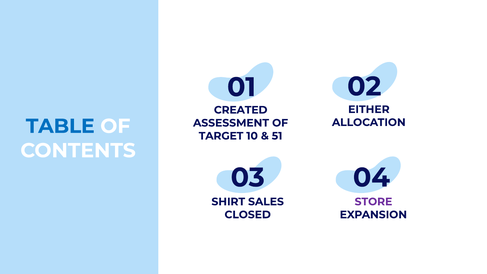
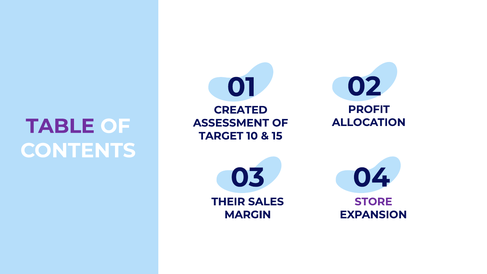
EITHER: EITHER -> PROFIT
TABLE colour: blue -> purple
51: 51 -> 15
SHIRT: SHIRT -> THEIR
CLOSED: CLOSED -> MARGIN
